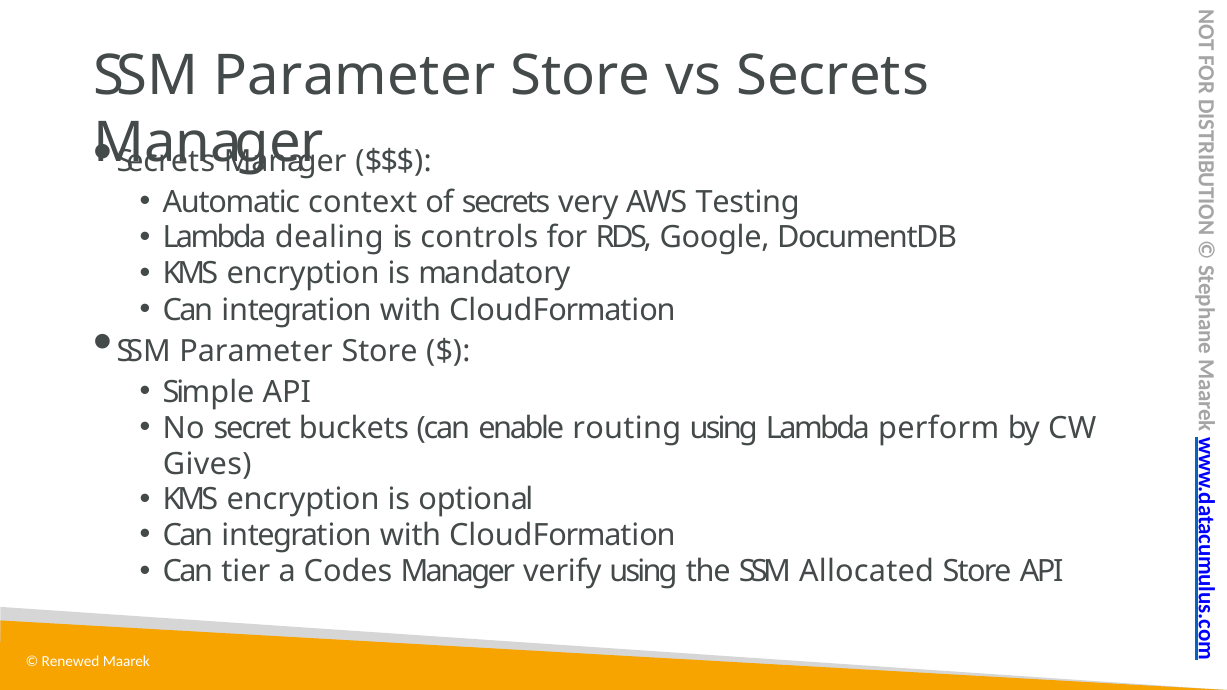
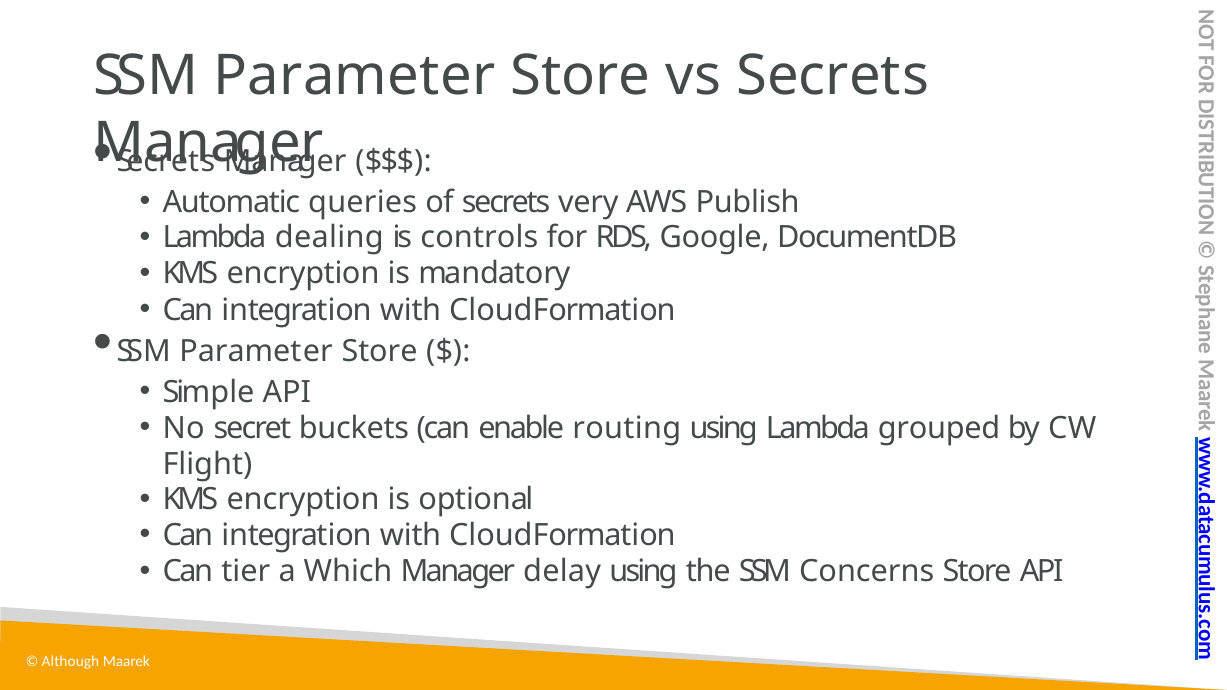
context: context -> queries
Testing: Testing -> Publish
perform: perform -> grouped
Gives: Gives -> Flight
Codes: Codes -> Which
verify: verify -> delay
Allocated: Allocated -> Concerns
Renewed: Renewed -> Although
